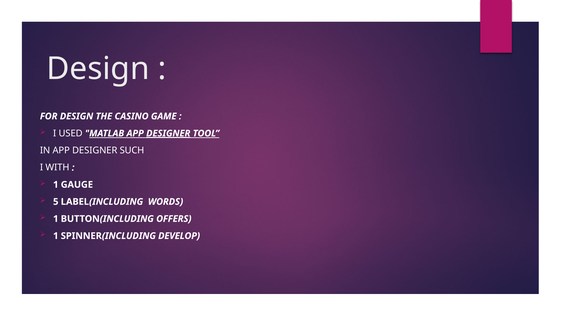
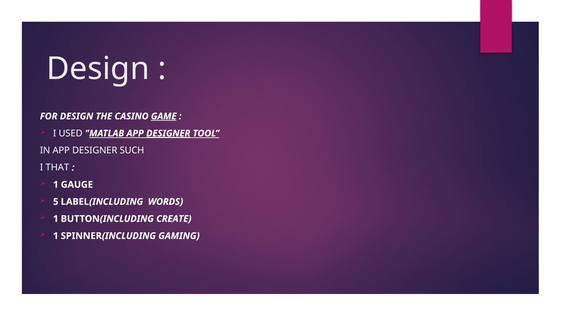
GAME underline: none -> present
WITH: WITH -> THAT
OFFERS: OFFERS -> CREATE
DEVELOP: DEVELOP -> GAMING
